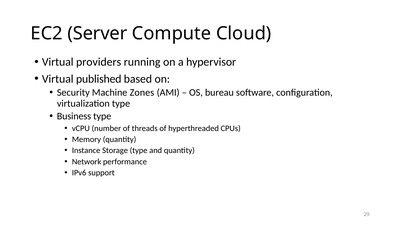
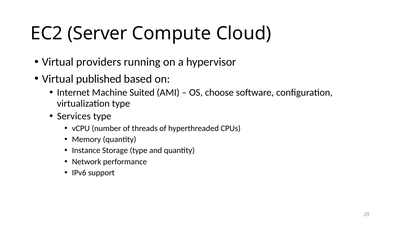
Security: Security -> Internet
Zones: Zones -> Suited
bureau: bureau -> choose
Business: Business -> Services
